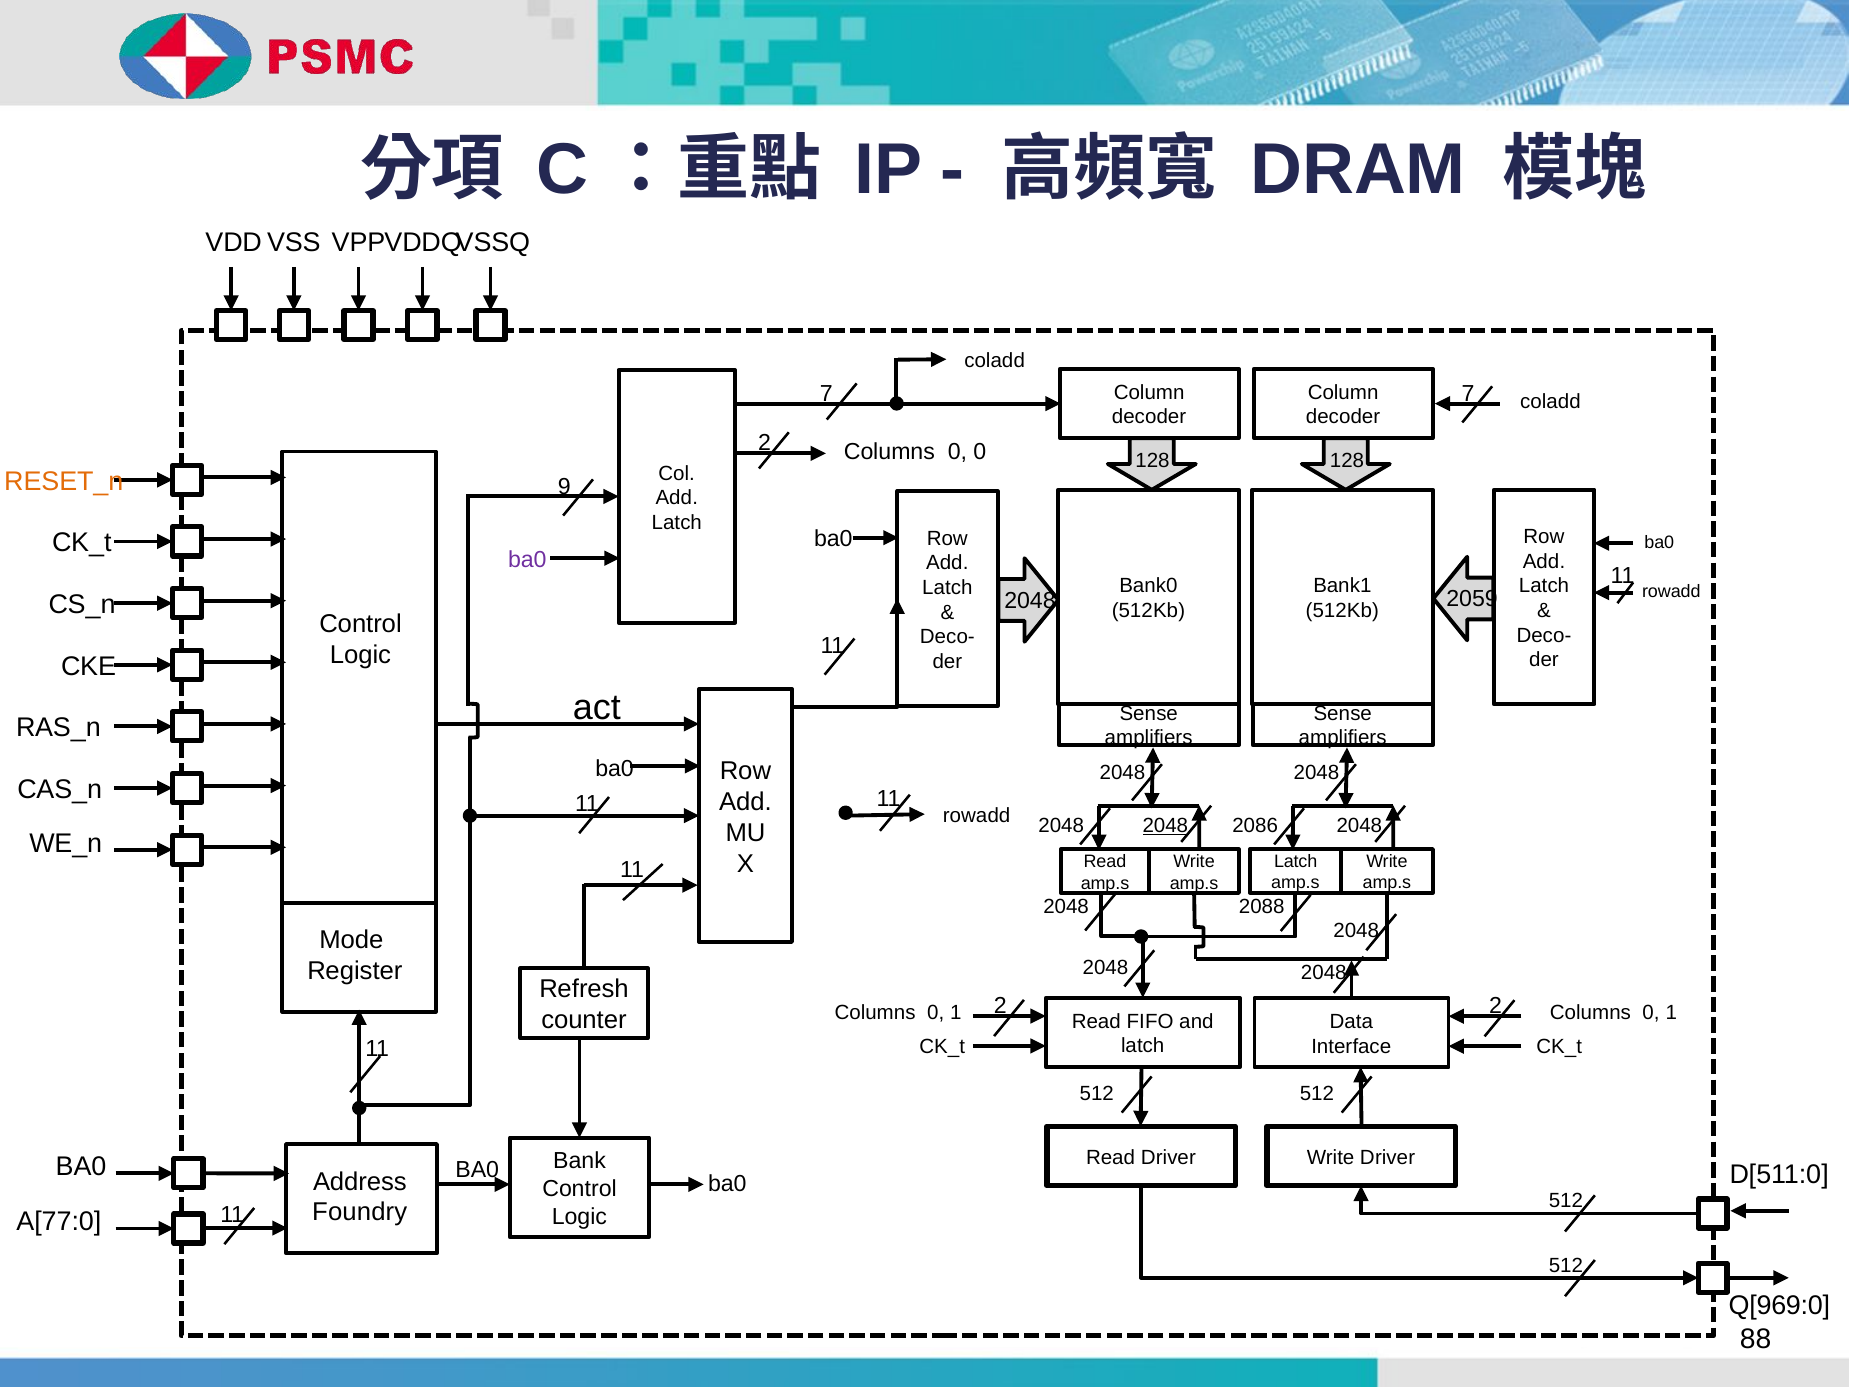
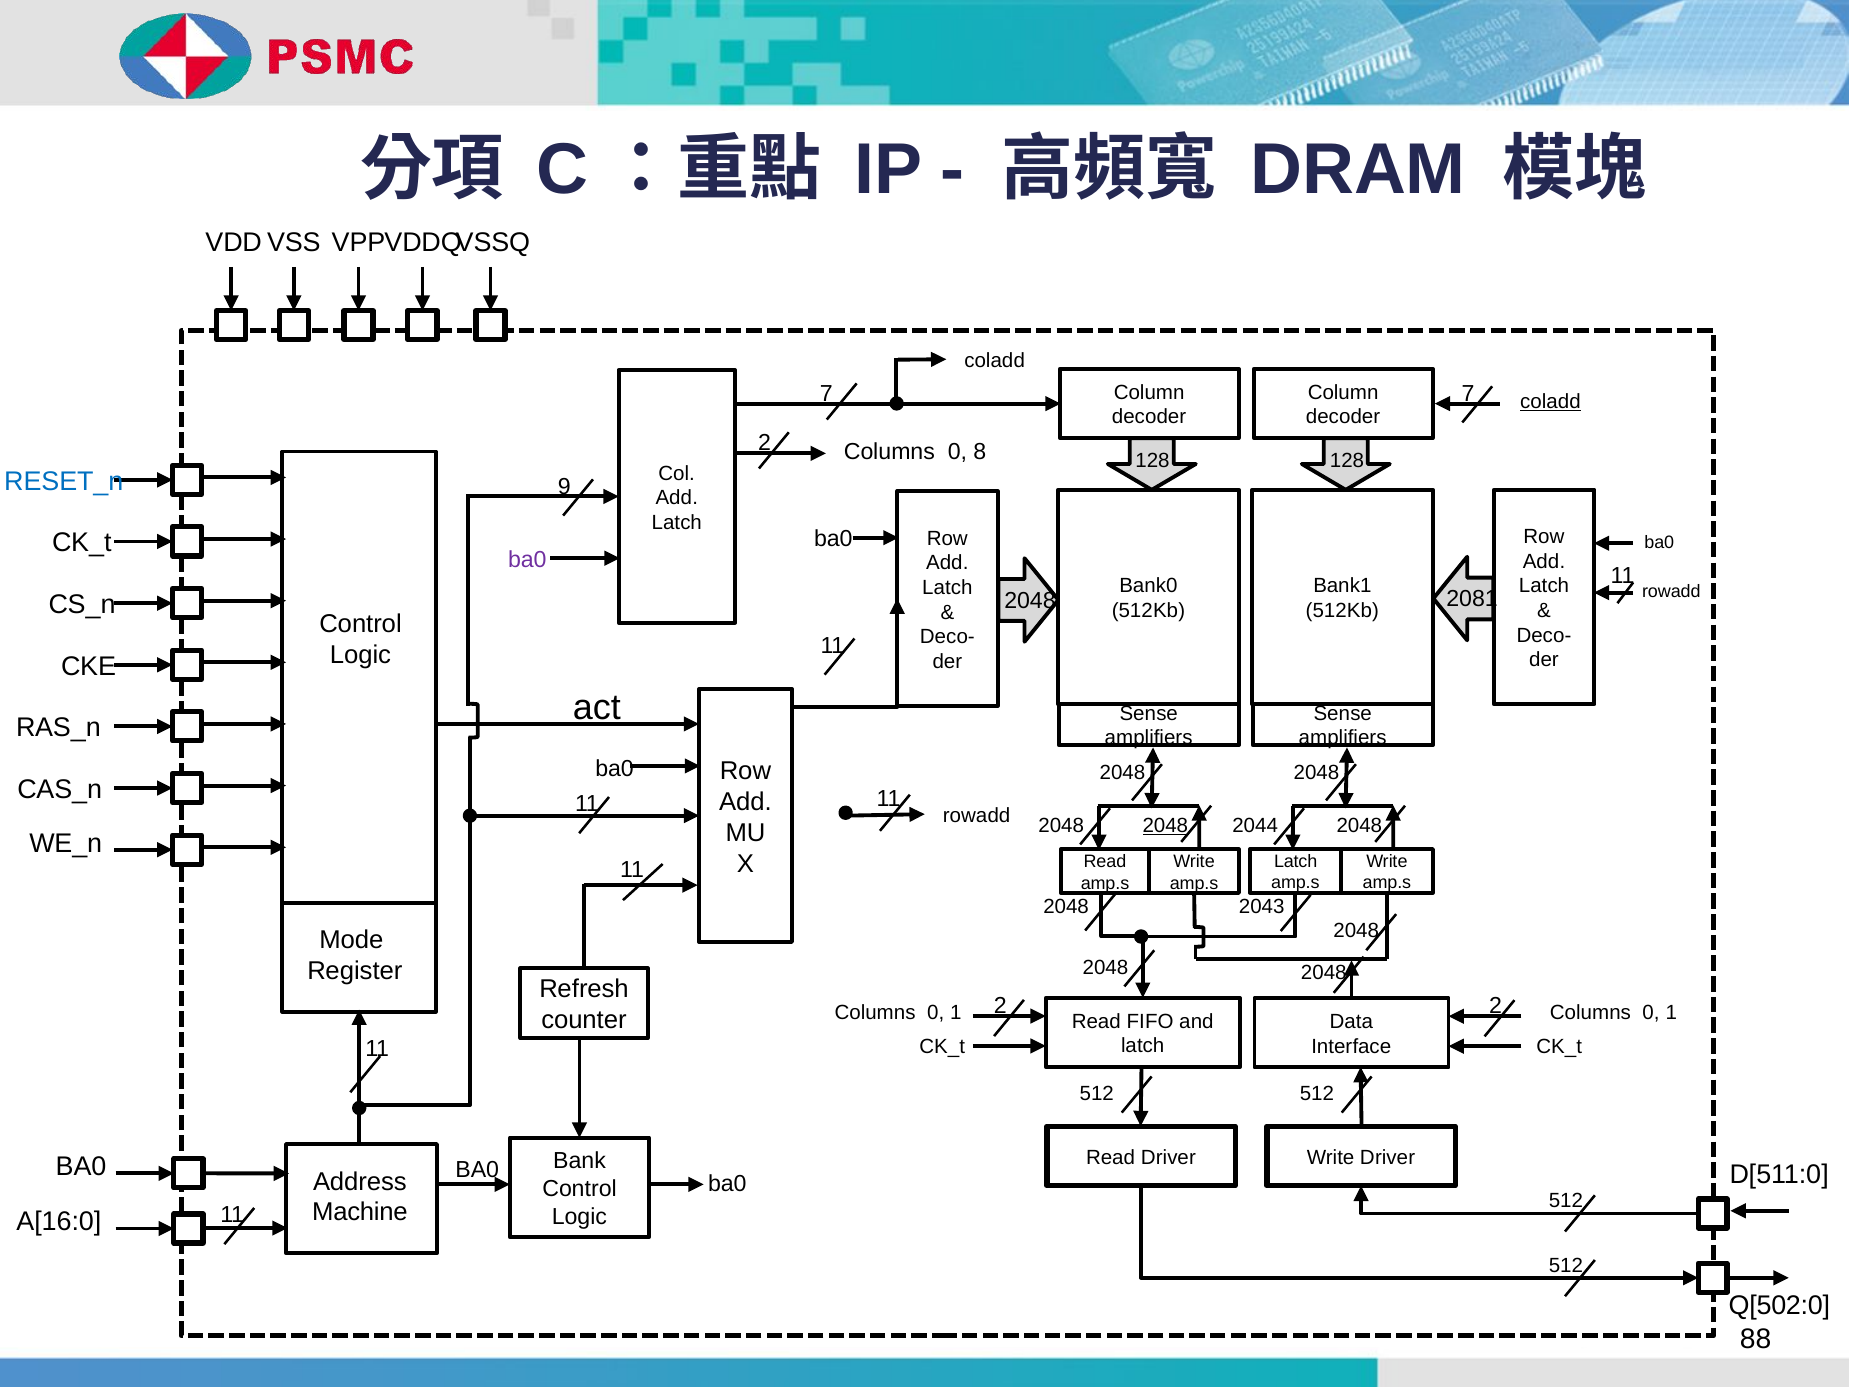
coladd at (1550, 402) underline: none -> present
0 0: 0 -> 8
RESET_n colour: orange -> blue
2059: 2059 -> 2081
2086: 2086 -> 2044
2088: 2088 -> 2043
Foundry: Foundry -> Machine
A[77:0: A[77:0 -> A[16:0
Q[969:0: Q[969:0 -> Q[502:0
